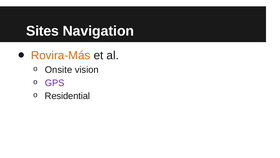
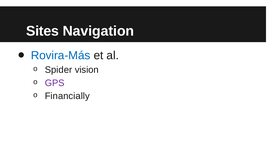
Rovira-Más colour: orange -> blue
Onsite: Onsite -> Spider
Residential: Residential -> Financially
